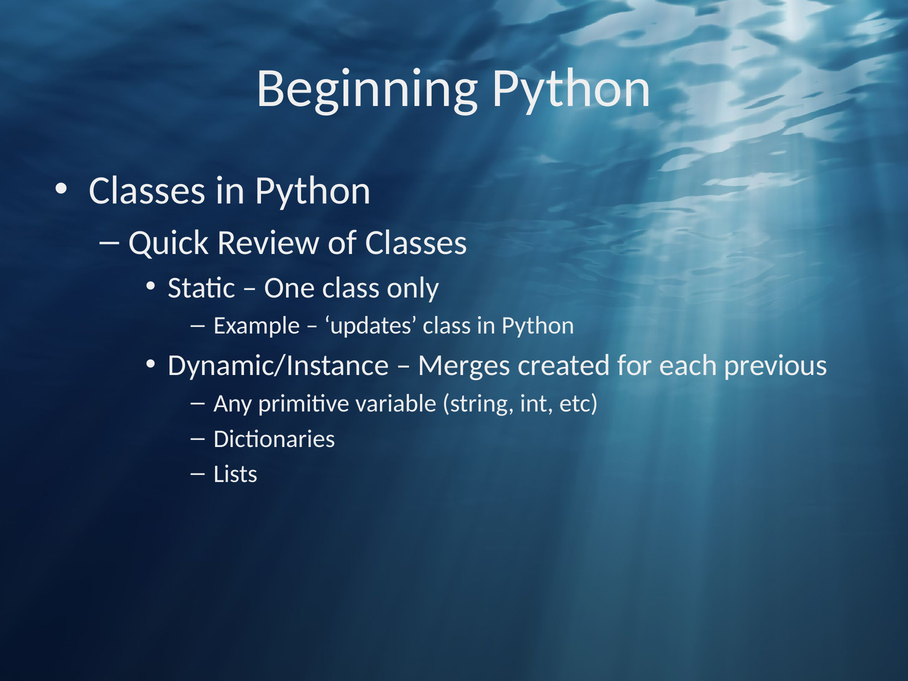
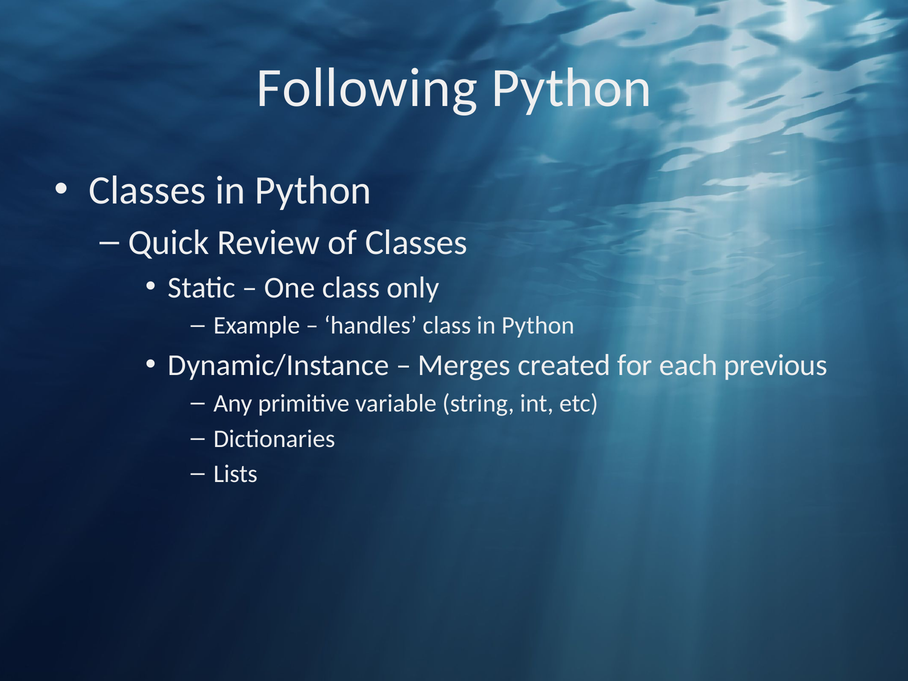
Beginning: Beginning -> Following
updates: updates -> handles
